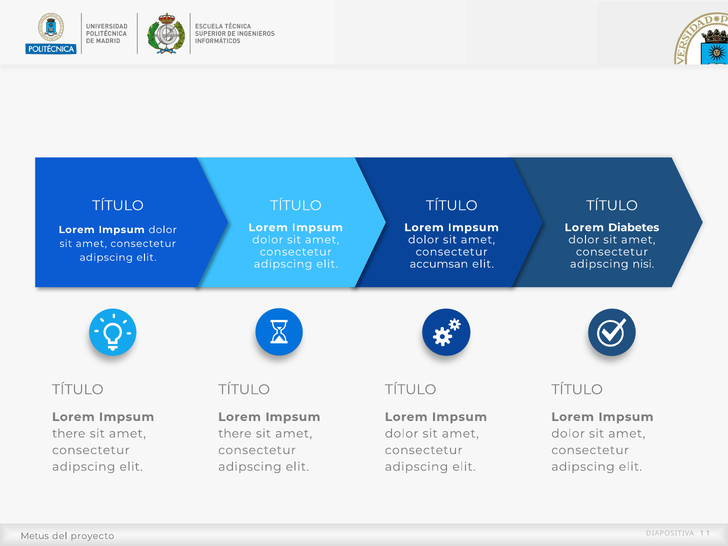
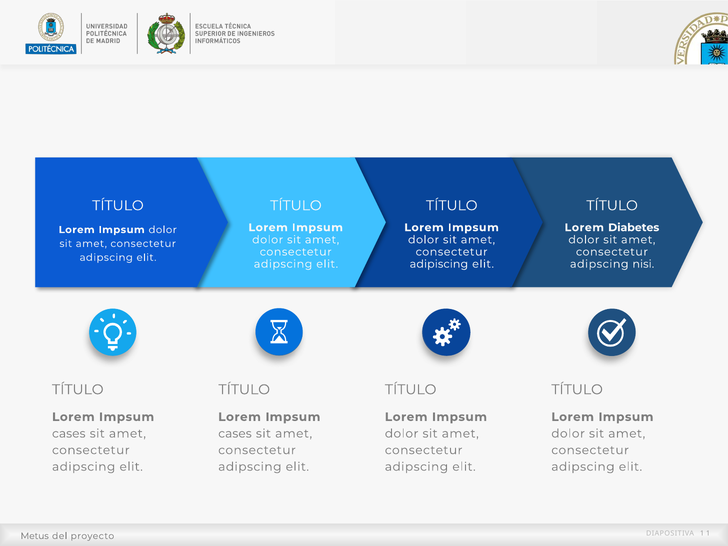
accumsan: accumsan -> adipiscing
there at (69, 434): there -> cases
there at (235, 434): there -> cases
